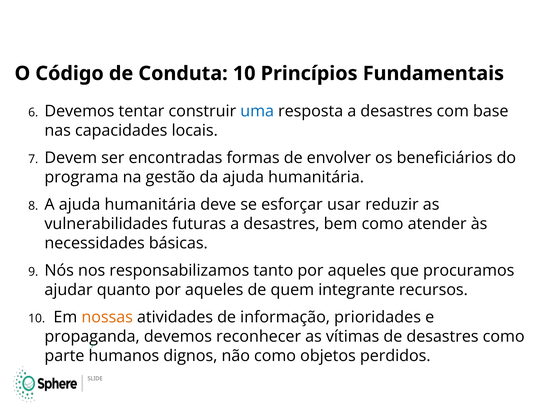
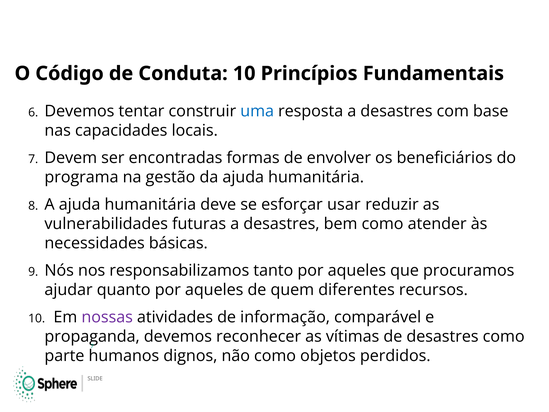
integrante: integrante -> diferentes
nossas colour: orange -> purple
prioridades: prioridades -> comparável
